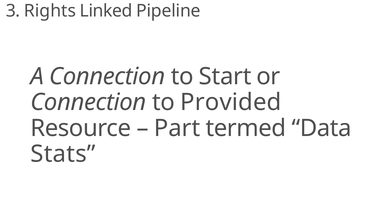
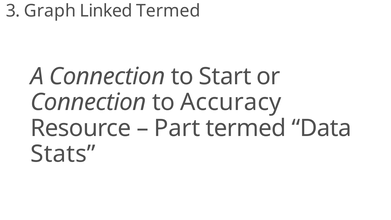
Rights: Rights -> Graph
Linked Pipeline: Pipeline -> Termed
Provided: Provided -> Accuracy
